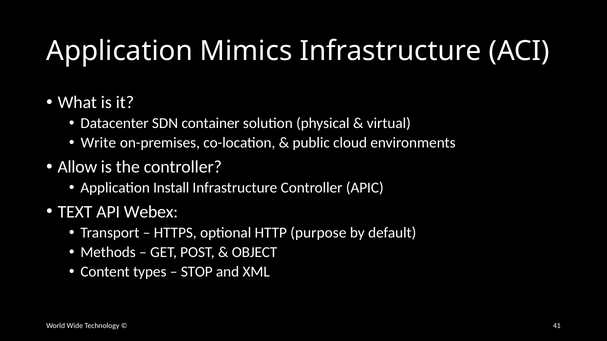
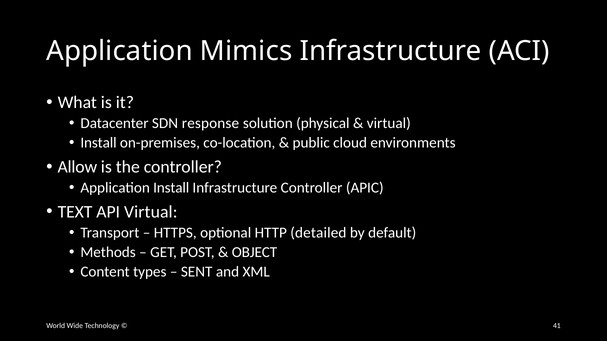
container: container -> response
Write at (98, 143): Write -> Install
API Webex: Webex -> Virtual
purpose: purpose -> detailed
STOP: STOP -> SENT
